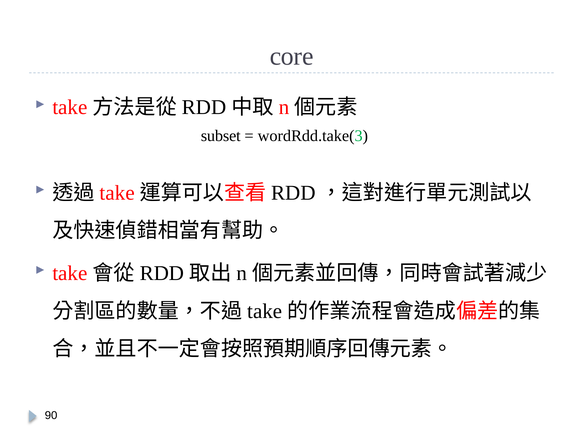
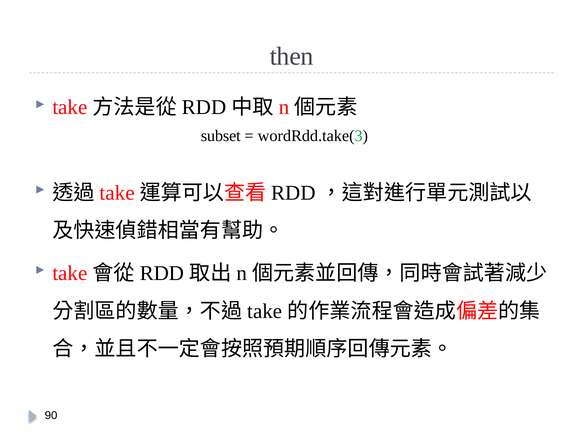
core: core -> then
